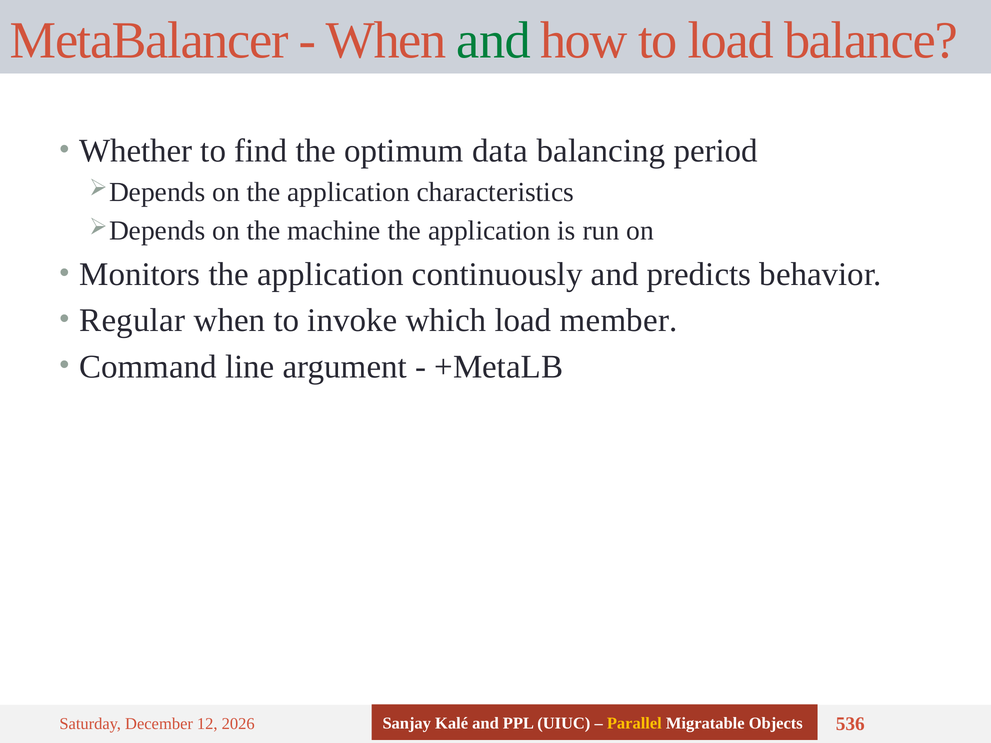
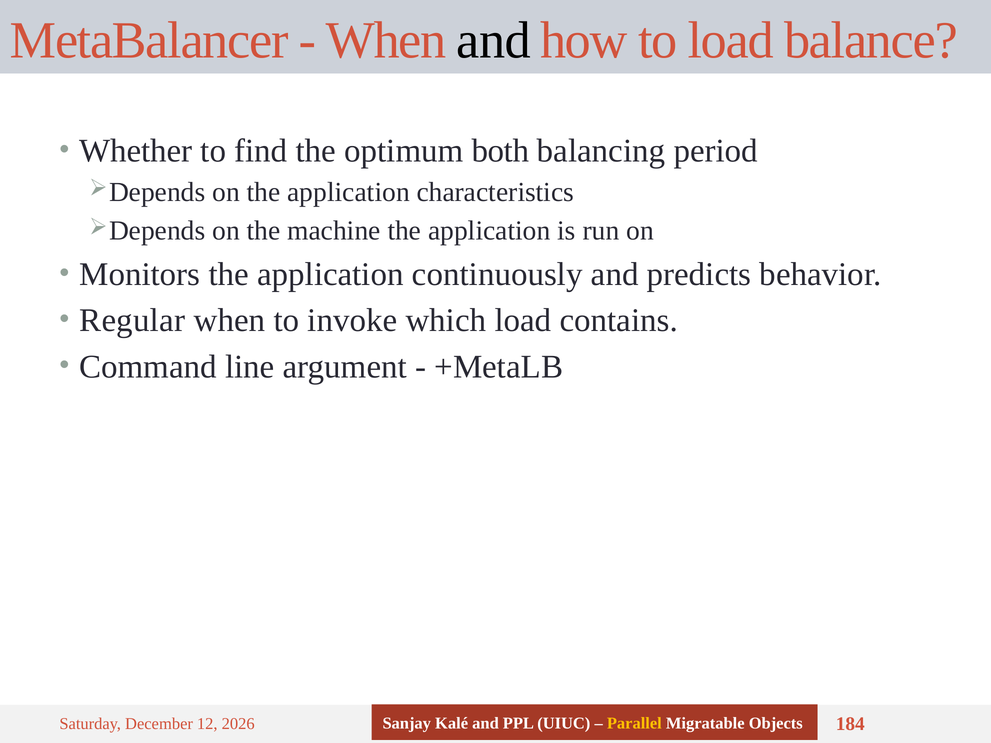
and at (494, 40) colour: green -> black
data: data -> both
member: member -> contains
536: 536 -> 184
